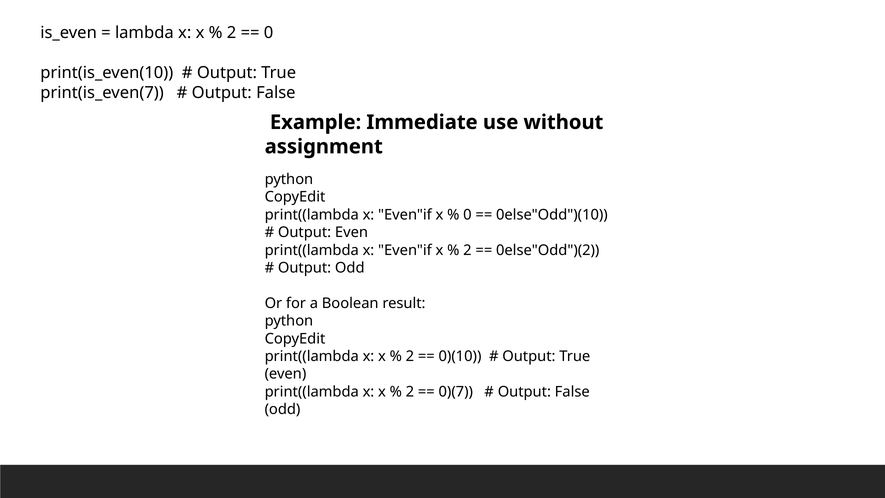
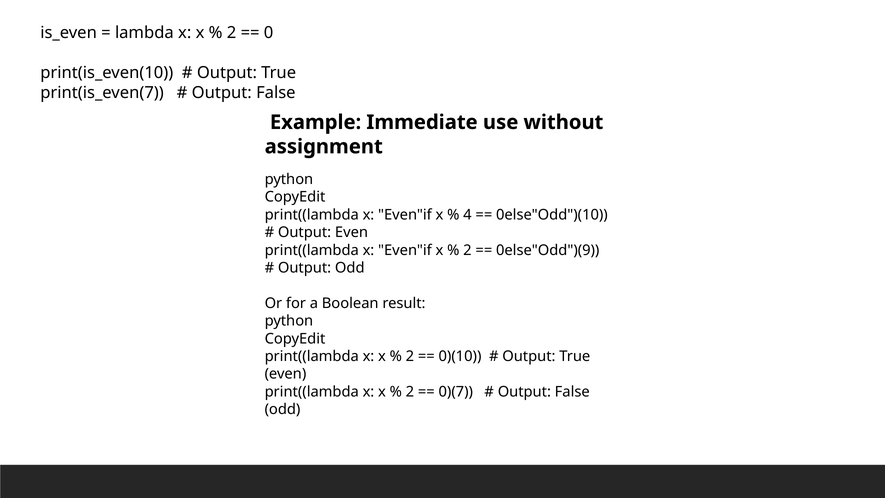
0 at (467, 215): 0 -> 4
0else"Odd")(2: 0else"Odd")(2 -> 0else"Odd")(9
